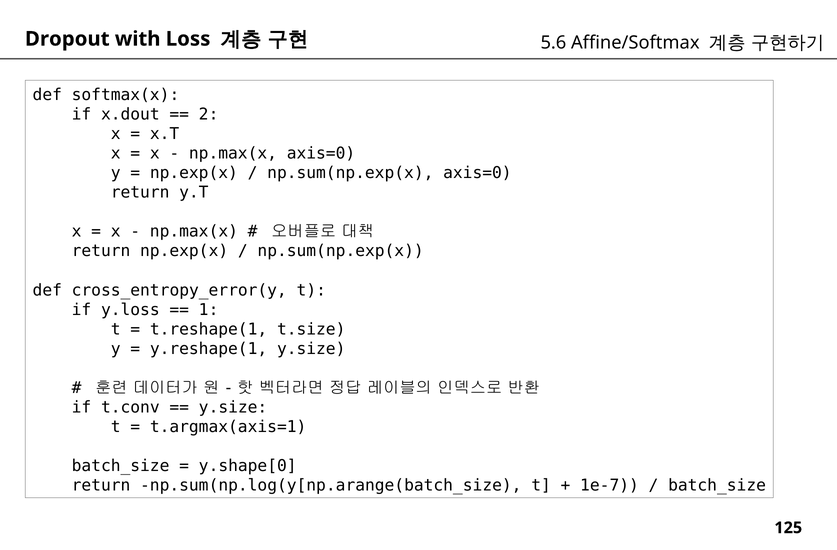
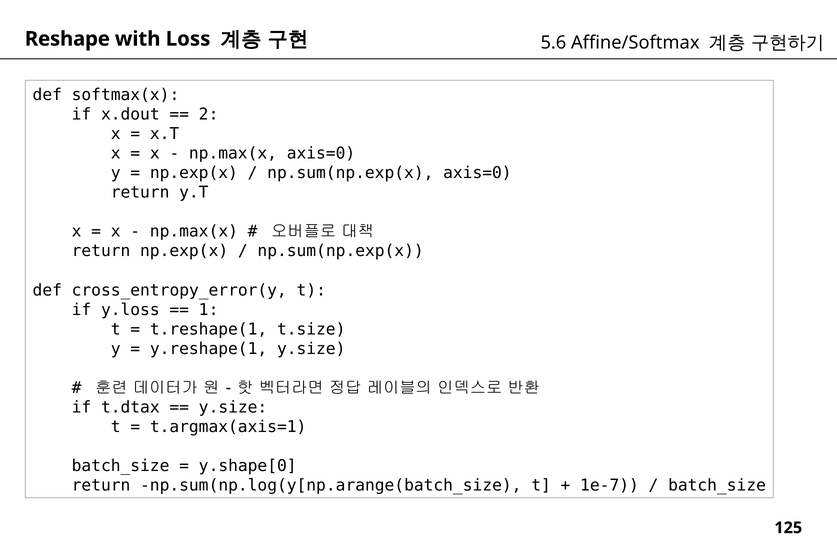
Dropout: Dropout -> Reshape
t.conv: t.conv -> t.dtax
